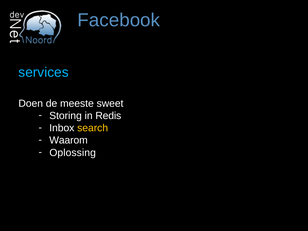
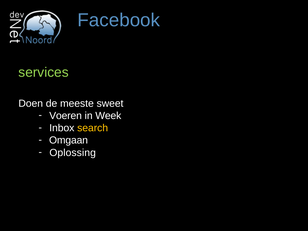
services colour: light blue -> light green
Storing: Storing -> Voeren
Redis: Redis -> Week
Waarom: Waarom -> Omgaan
